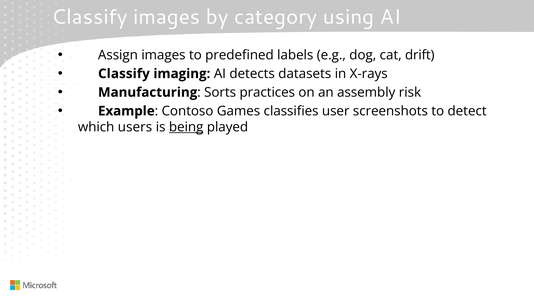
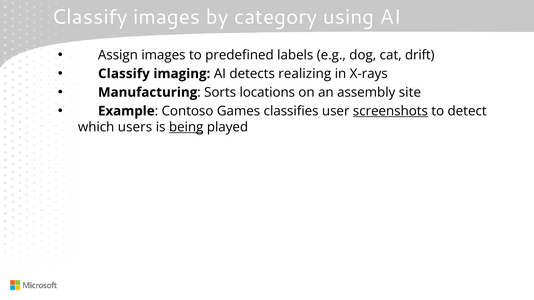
datasets: datasets -> realizing
practices: practices -> locations
risk: risk -> site
screenshots underline: none -> present
